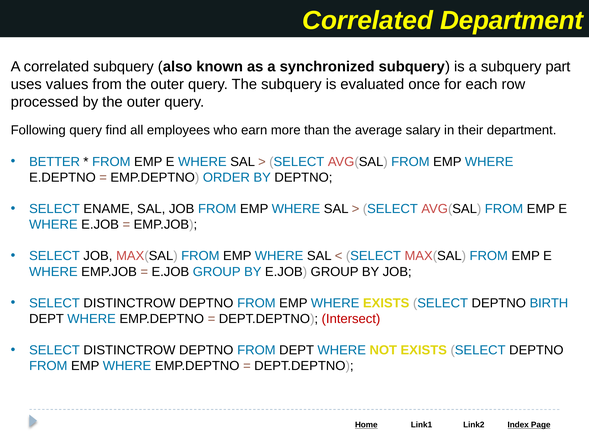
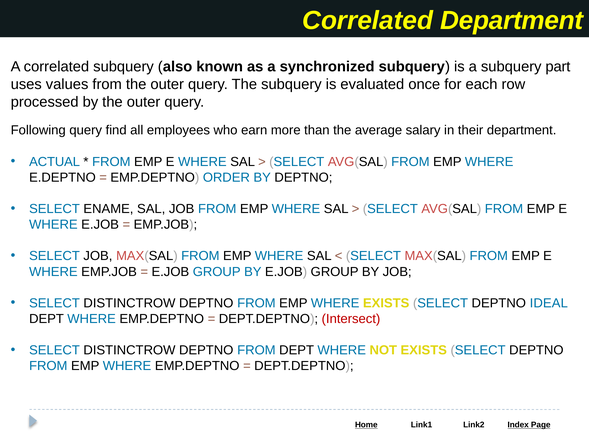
BETTER: BETTER -> ACTUAL
BIRTH: BIRTH -> IDEAL
